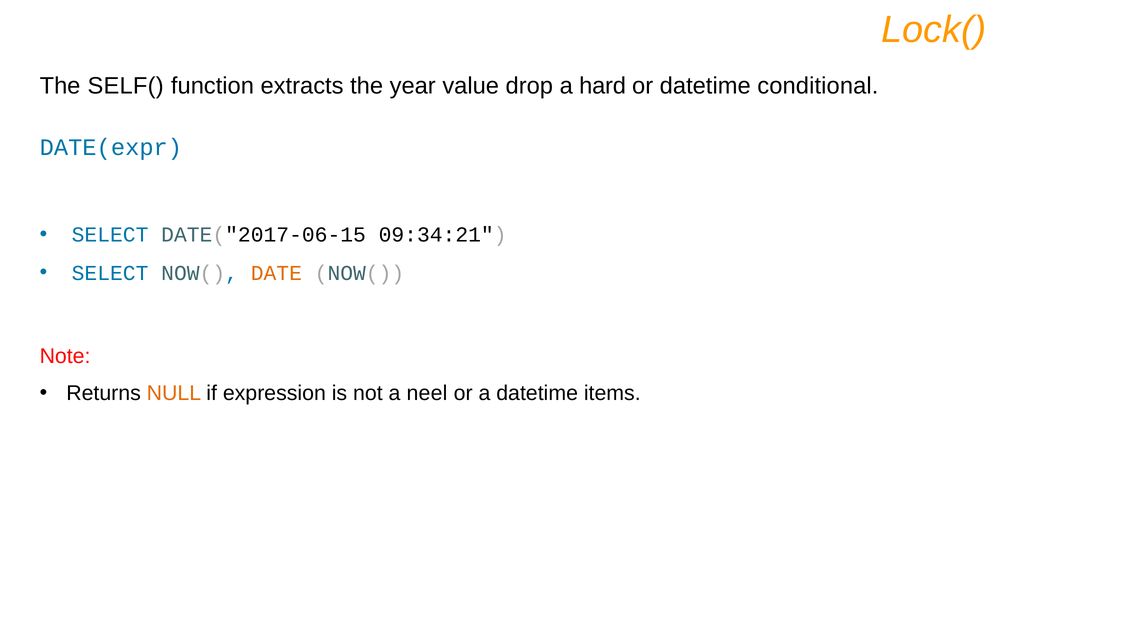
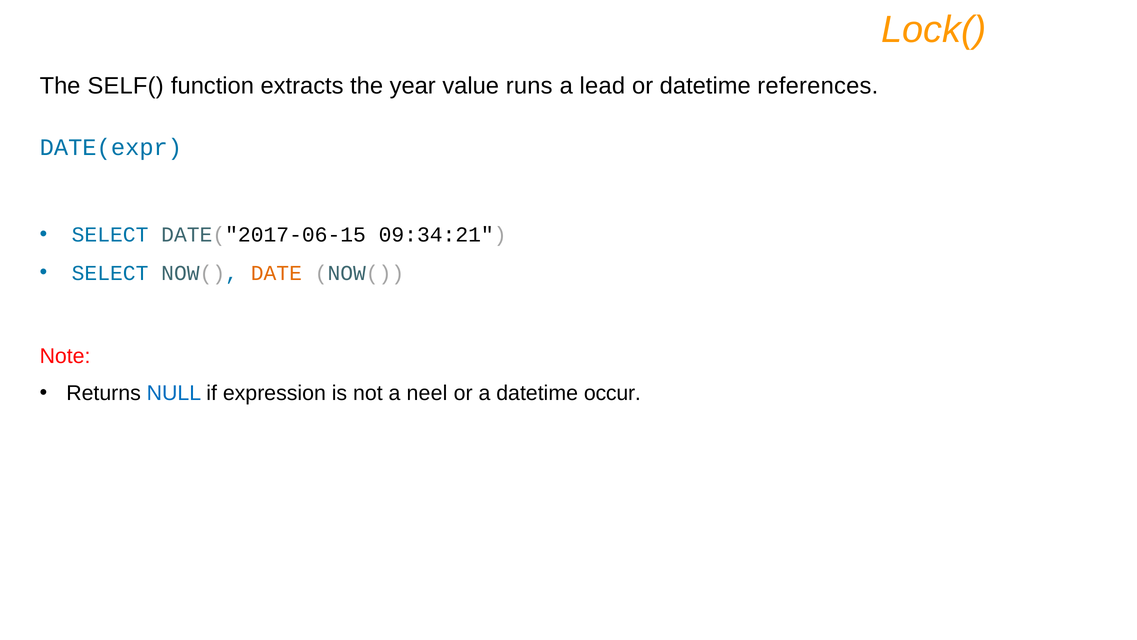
drop: drop -> runs
hard: hard -> lead
conditional: conditional -> references
NULL colour: orange -> blue
items: items -> occur
